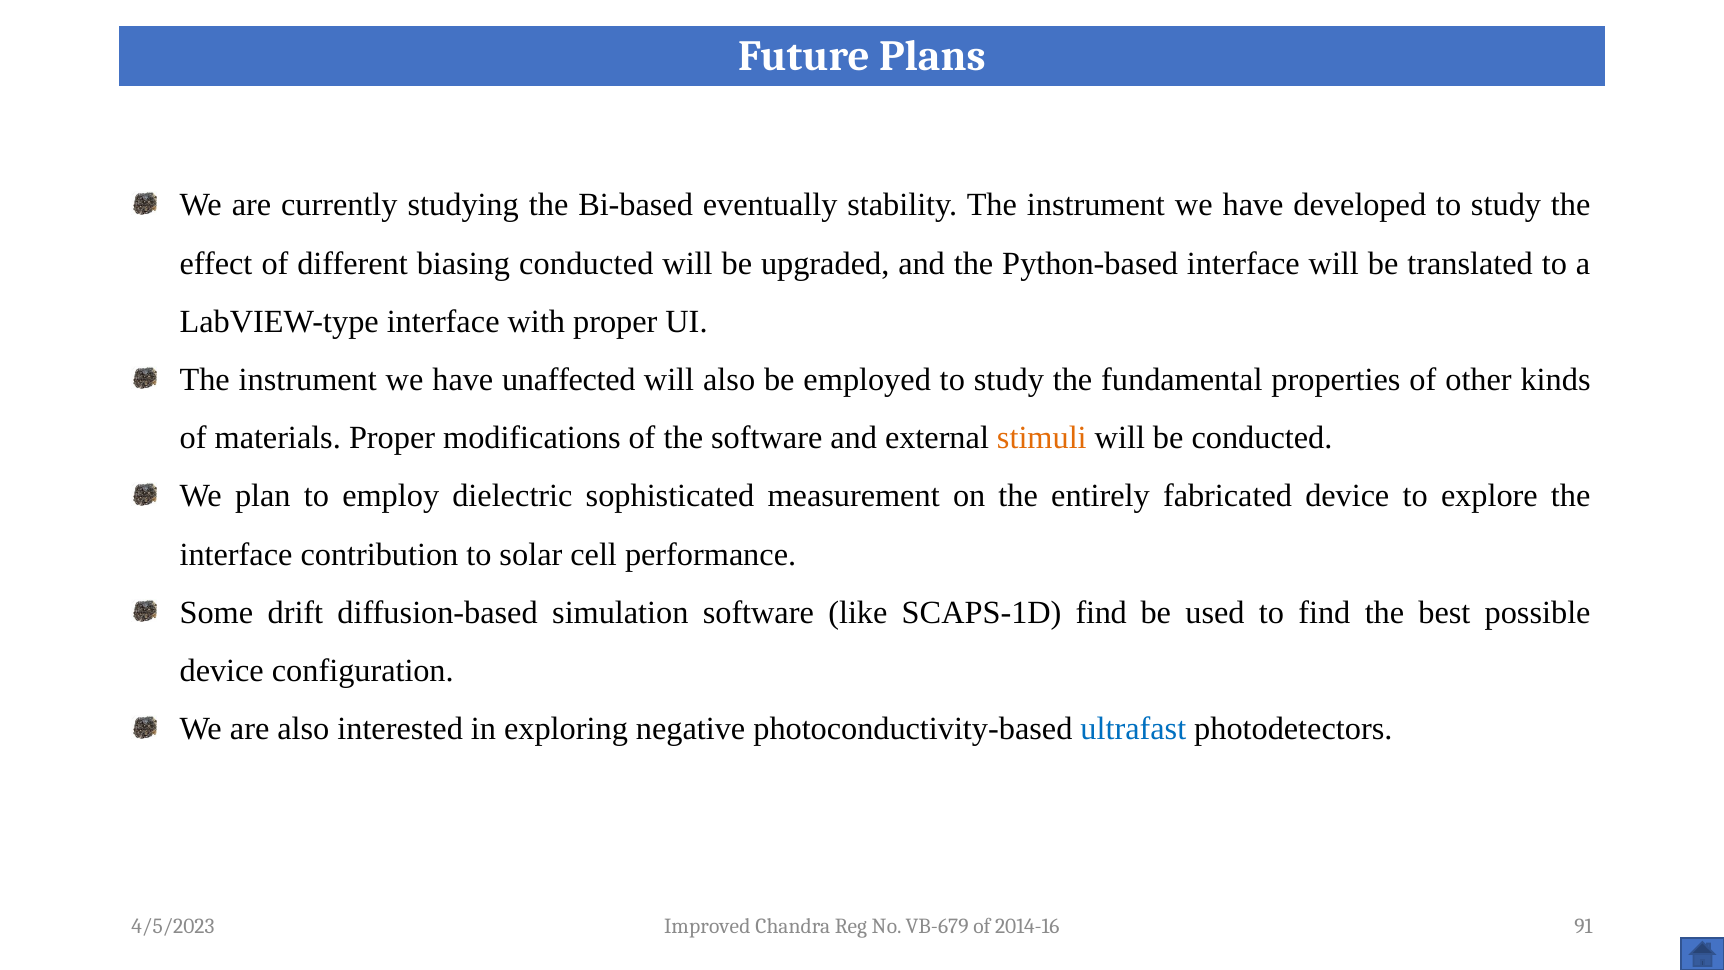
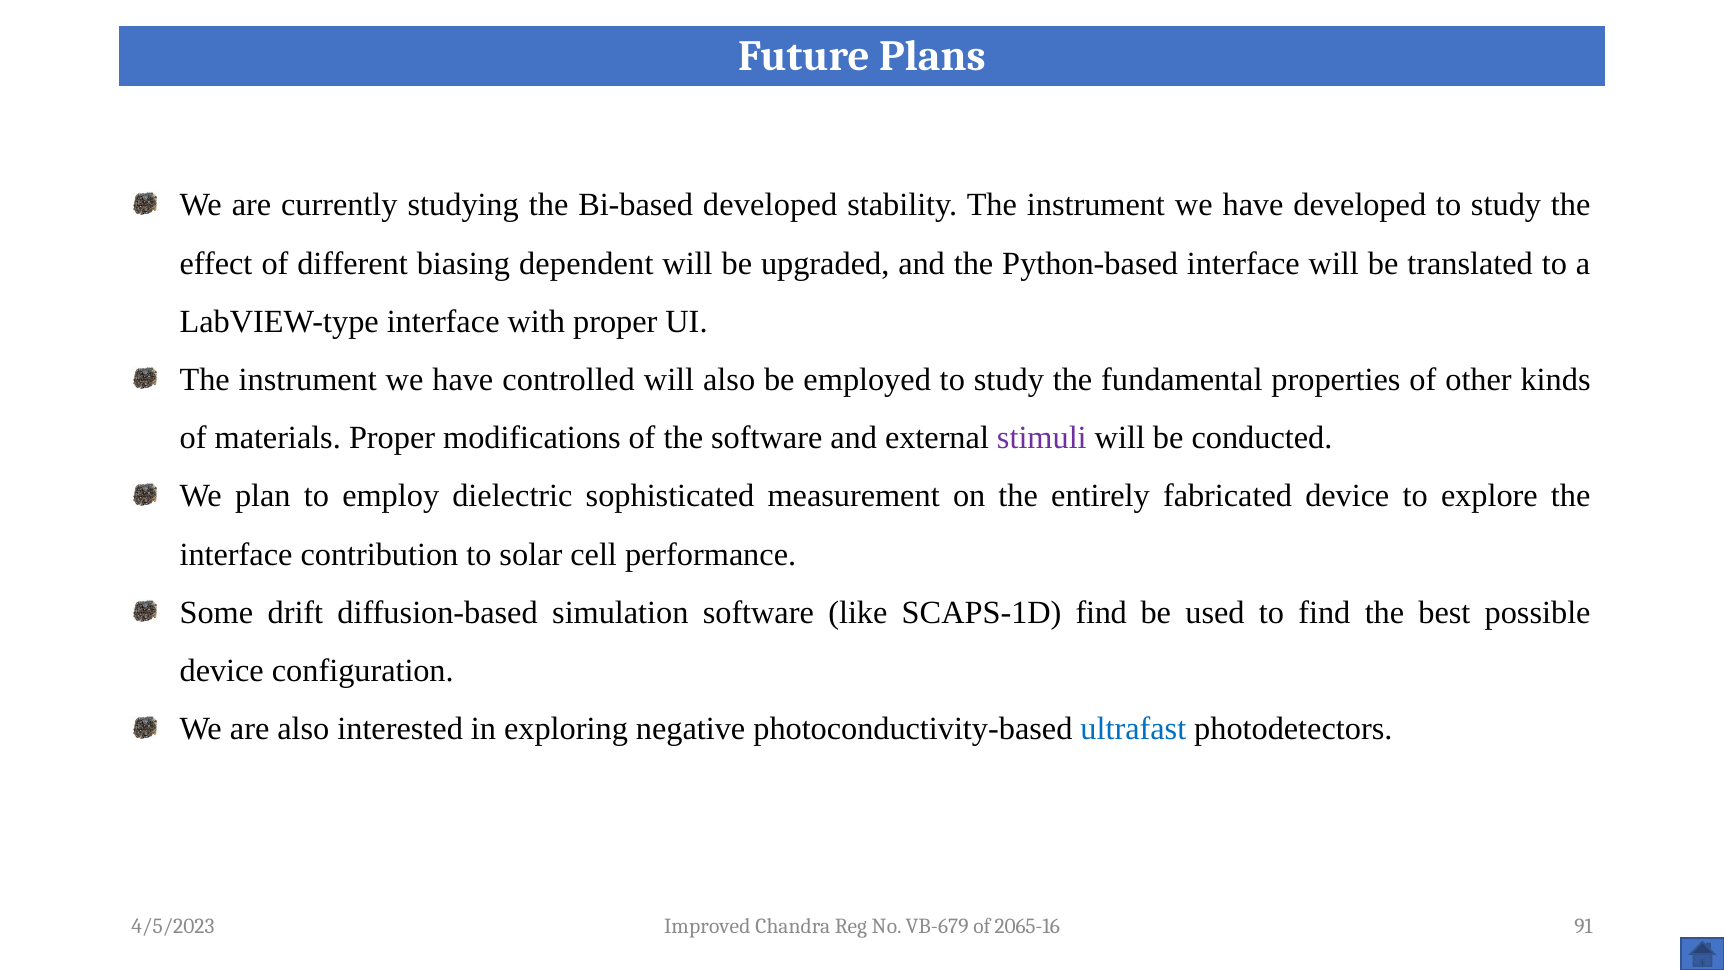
Bi-based eventually: eventually -> developed
biasing conducted: conducted -> dependent
unaffected: unaffected -> controlled
stimuli colour: orange -> purple
2014-16: 2014-16 -> 2065-16
